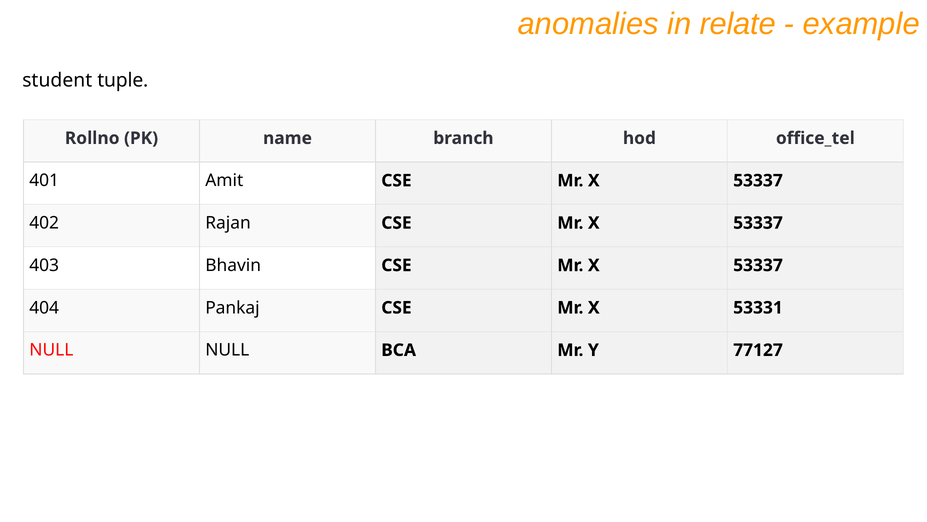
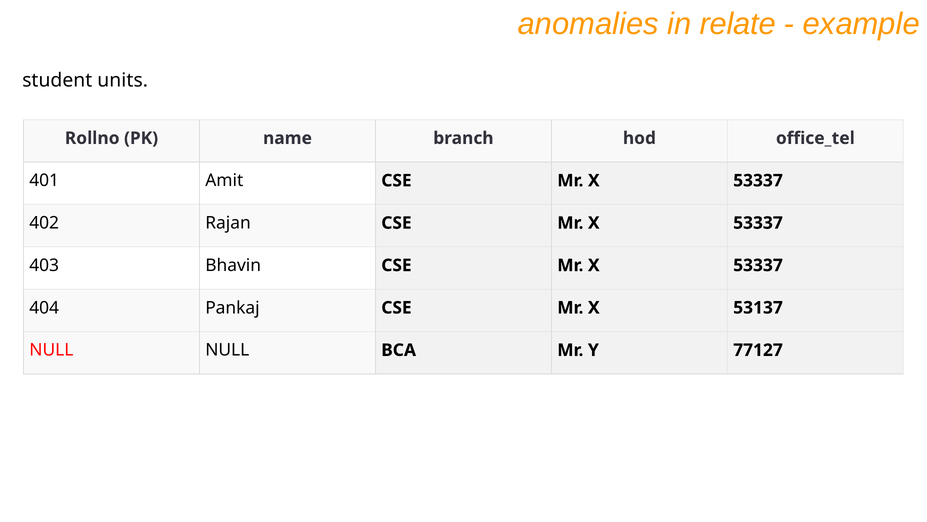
tuple: tuple -> units
53331: 53331 -> 53137
